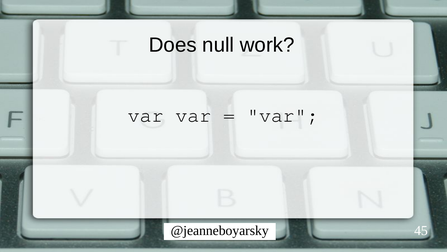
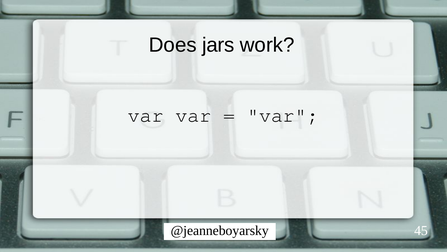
null: null -> jars
